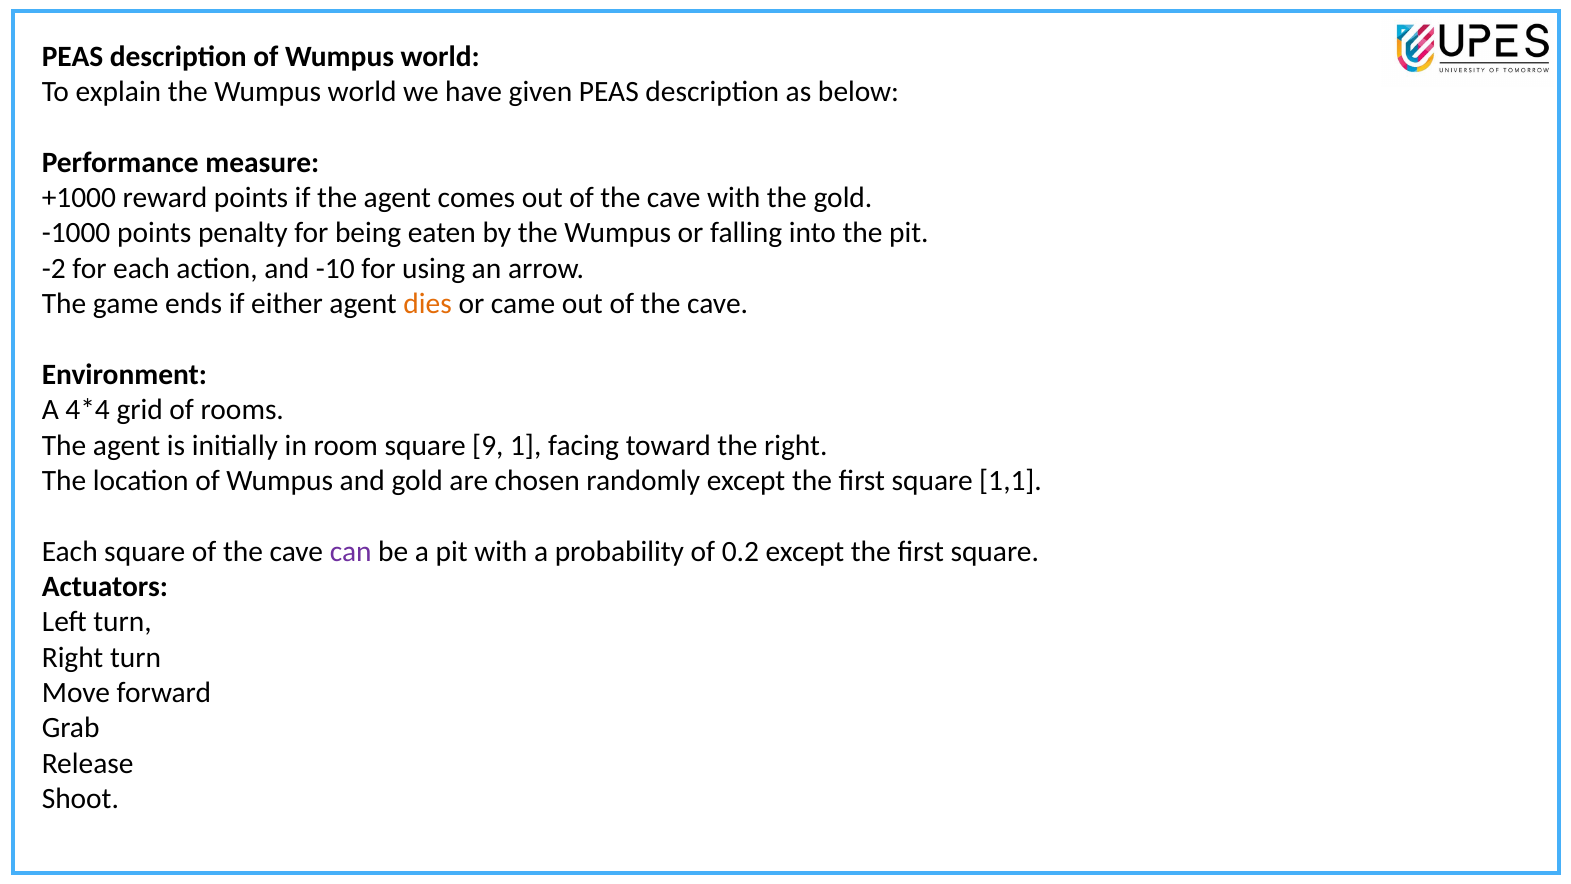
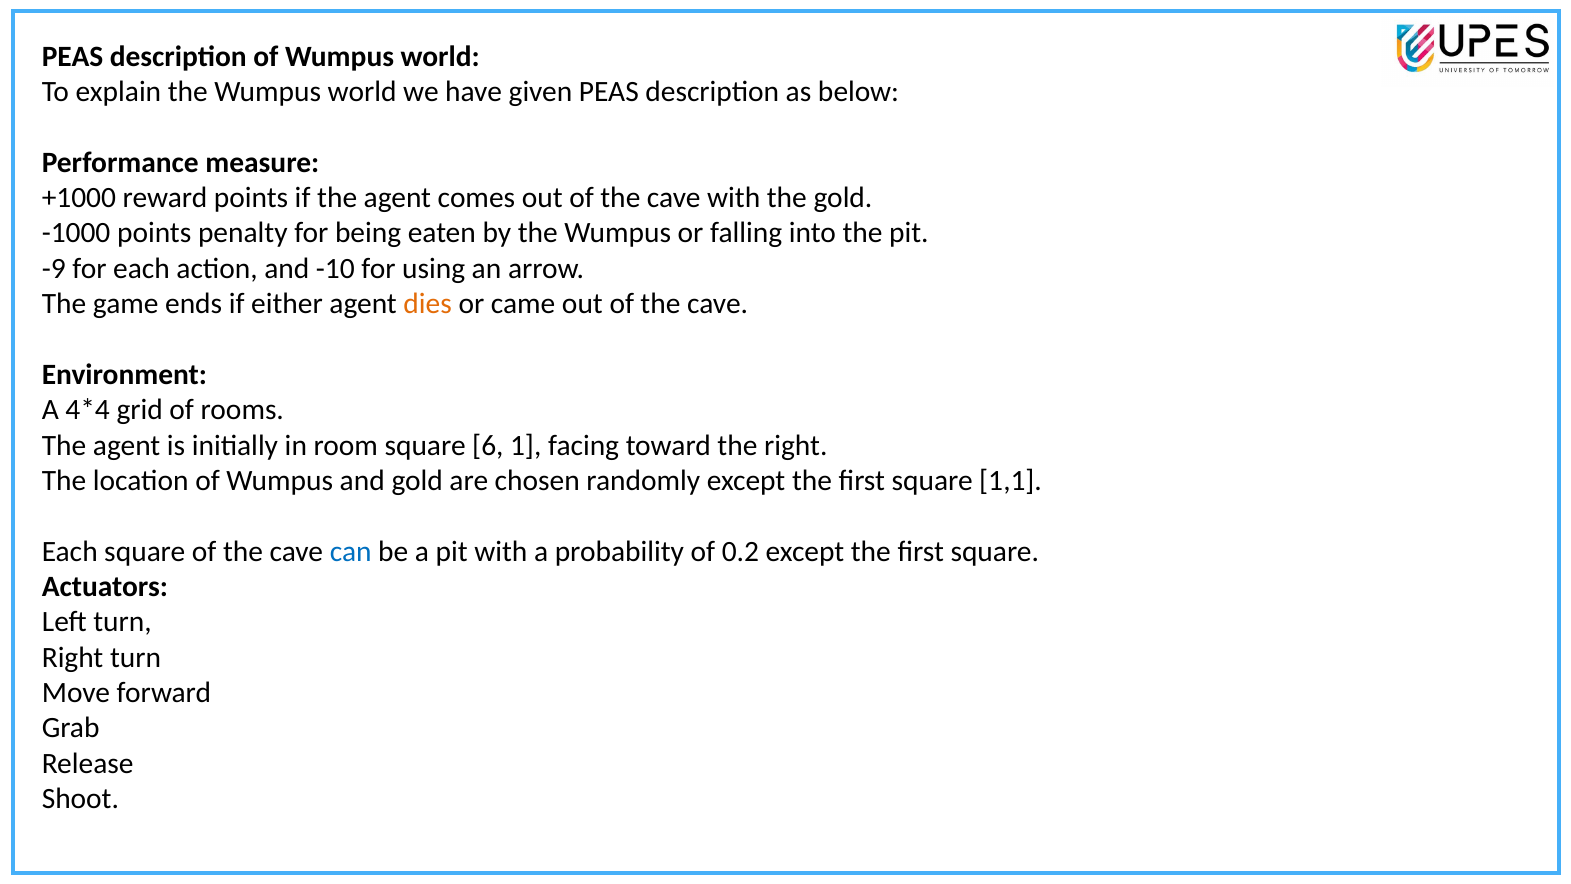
-2: -2 -> -9
9: 9 -> 6
can colour: purple -> blue
